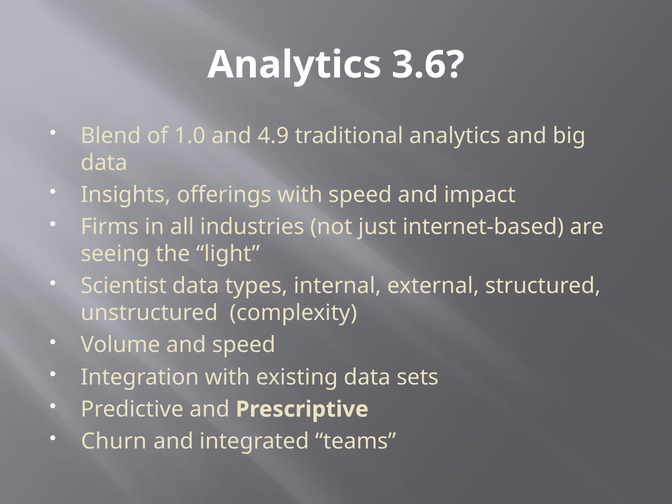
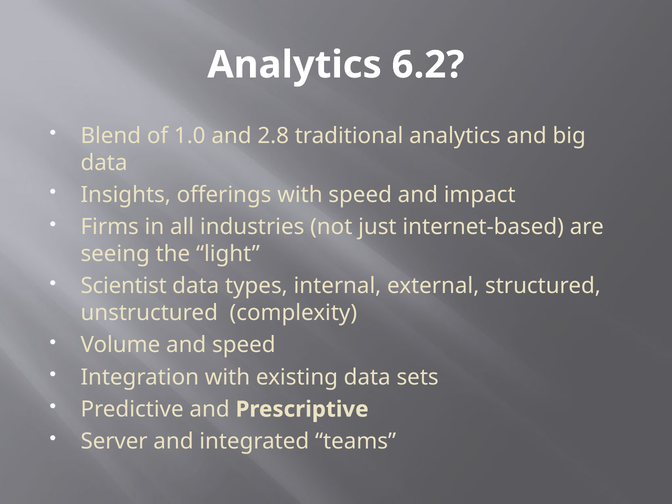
3.6: 3.6 -> 6.2
4.9: 4.9 -> 2.8
Churn: Churn -> Server
